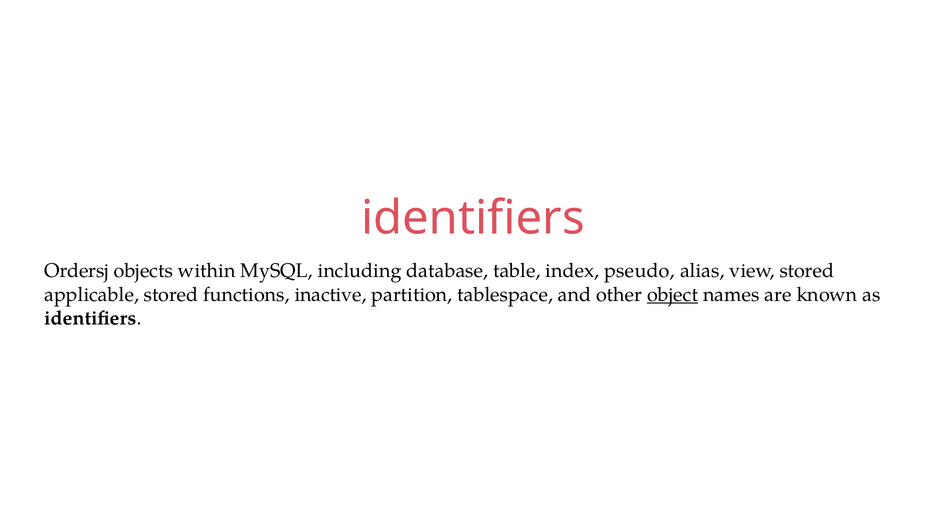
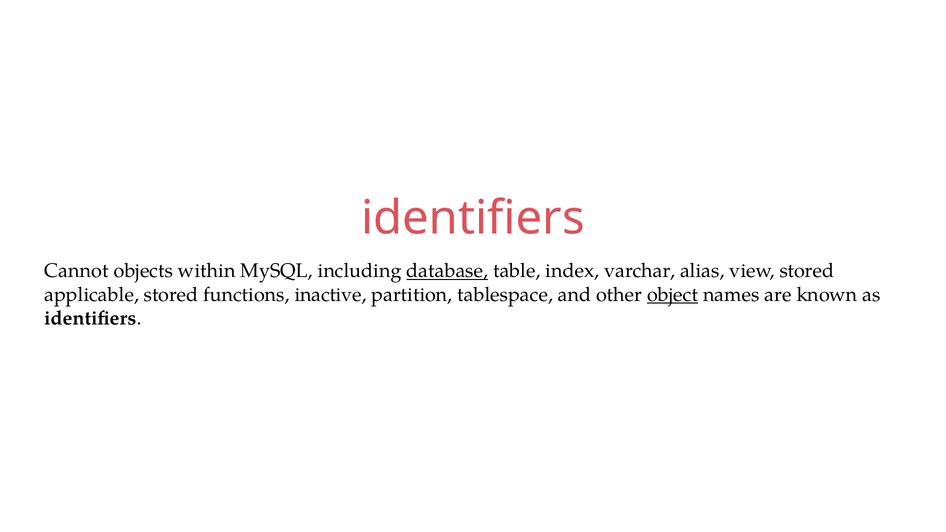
Ordersj: Ordersj -> Cannot
database underline: none -> present
pseudo: pseudo -> varchar
